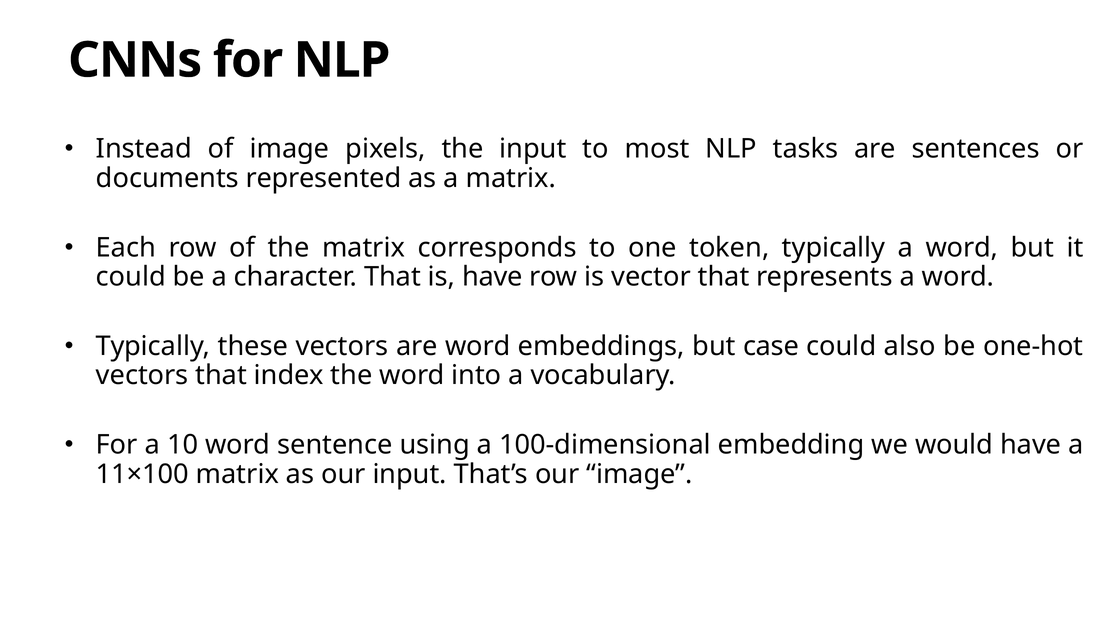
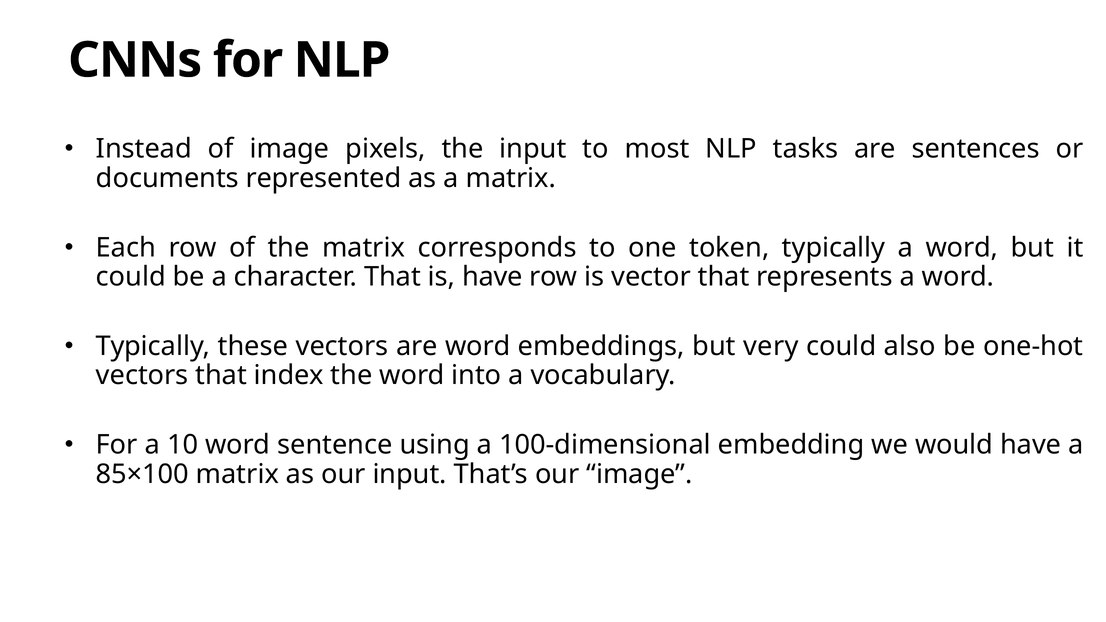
case: case -> very
11×100: 11×100 -> 85×100
